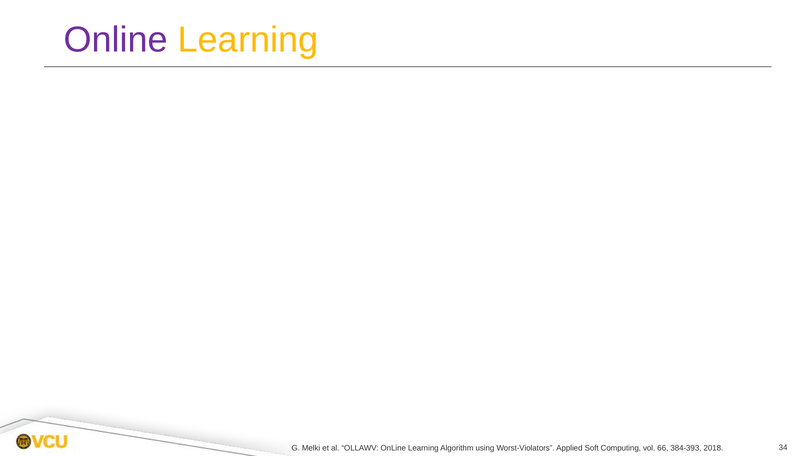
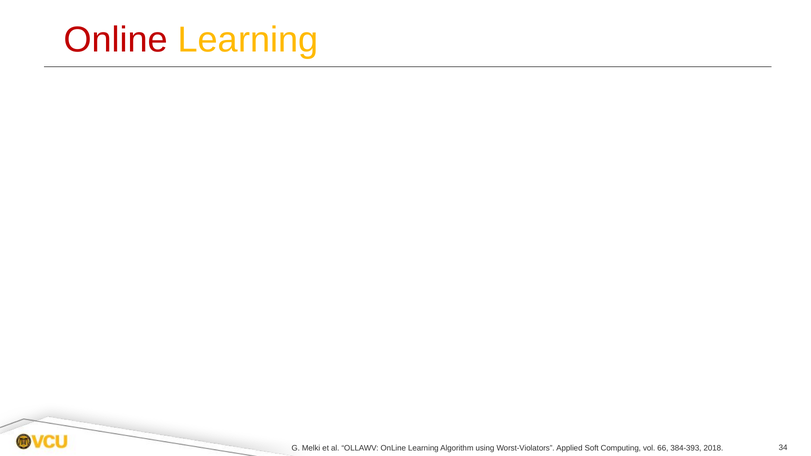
Online at (116, 40) colour: purple -> red
